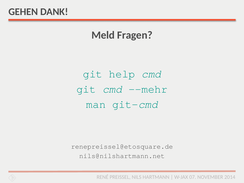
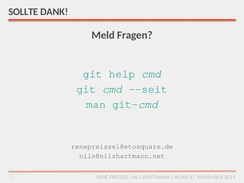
GEHEN: GEHEN -> SOLLTE
--mehr: --mehr -> --seit
